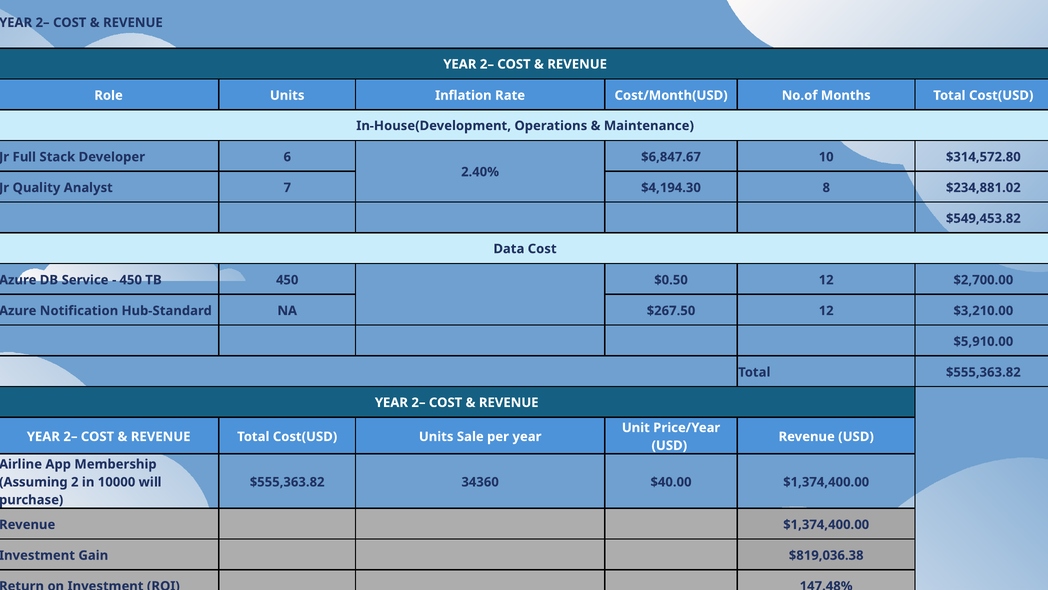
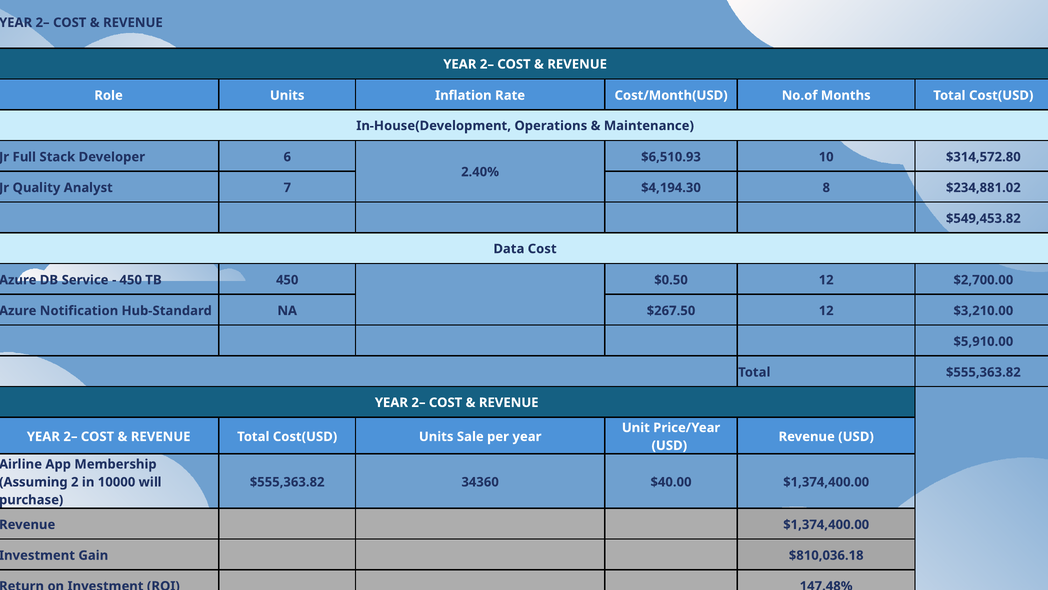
$6,847.67: $6,847.67 -> $6,510.93
$819,036.38: $819,036.38 -> $810,036.18
